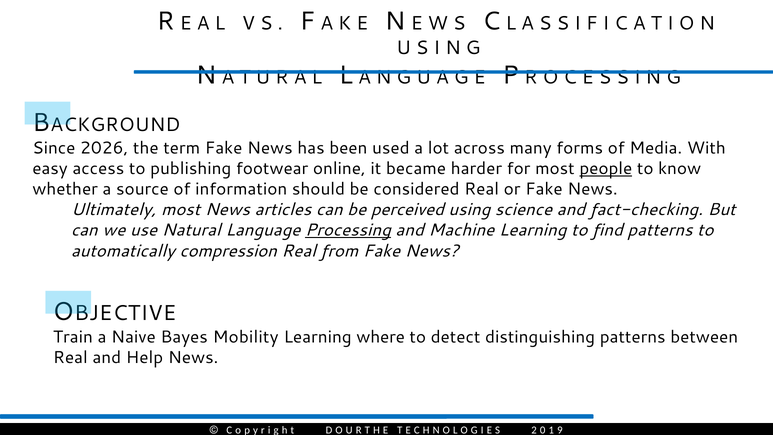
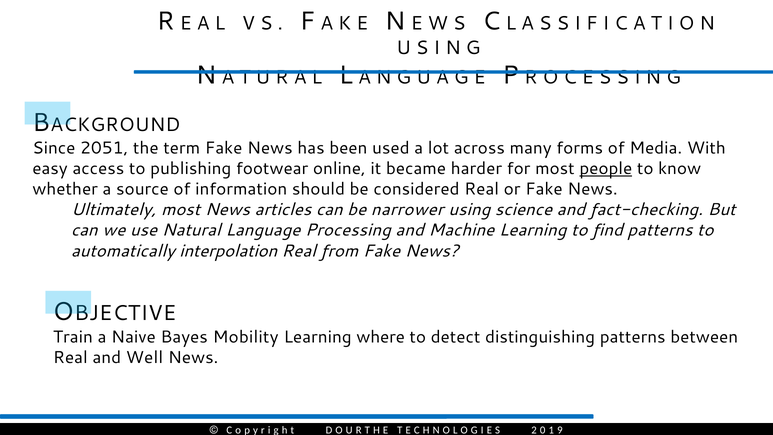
2026: 2026 -> 2051
perceived: perceived -> narrower
Processing underline: present -> none
compression: compression -> interpolation
Help: Help -> Well
